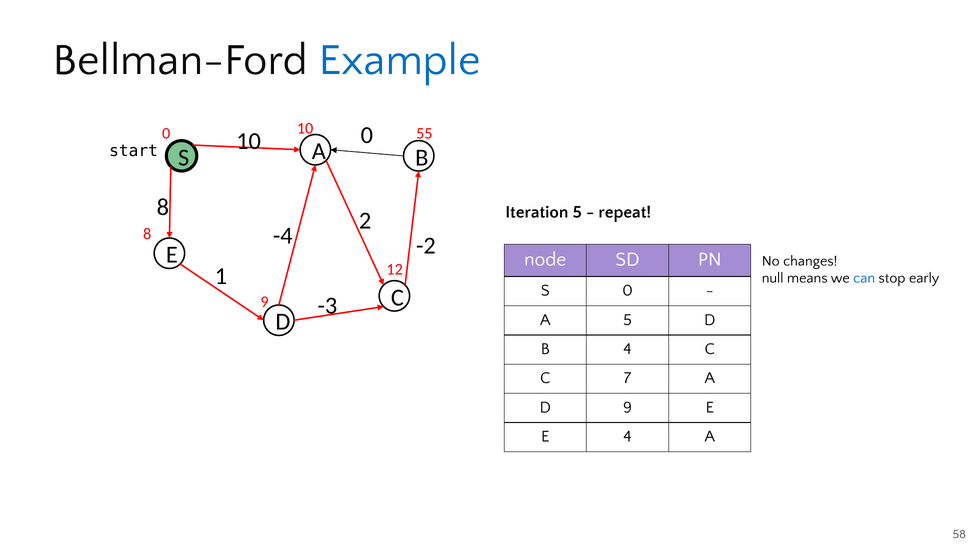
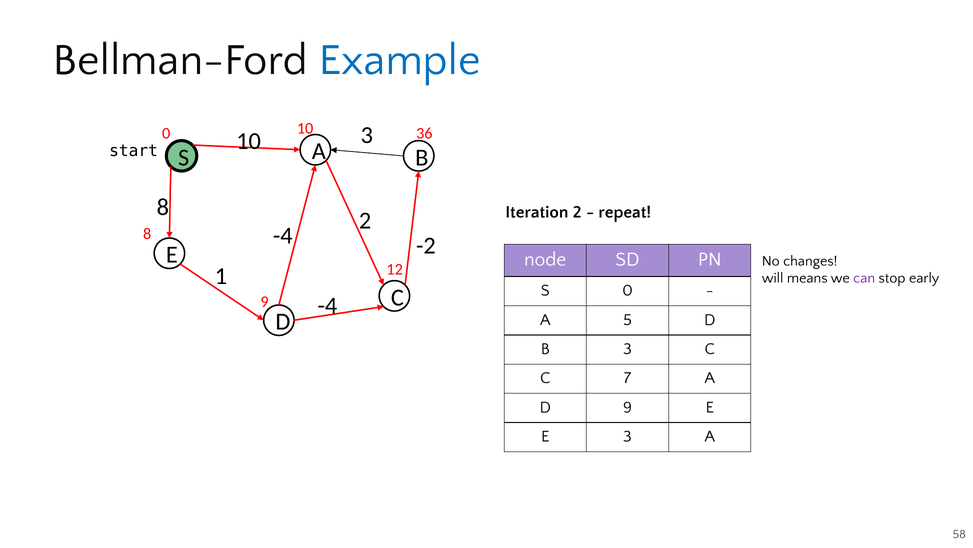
55: 55 -> 36
10 0: 0 -> 3
Iteration 5: 5 -> 2
null: null -> will
can colour: blue -> purple
-3 at (327, 305): -3 -> -4
B 4: 4 -> 3
E 4: 4 -> 3
